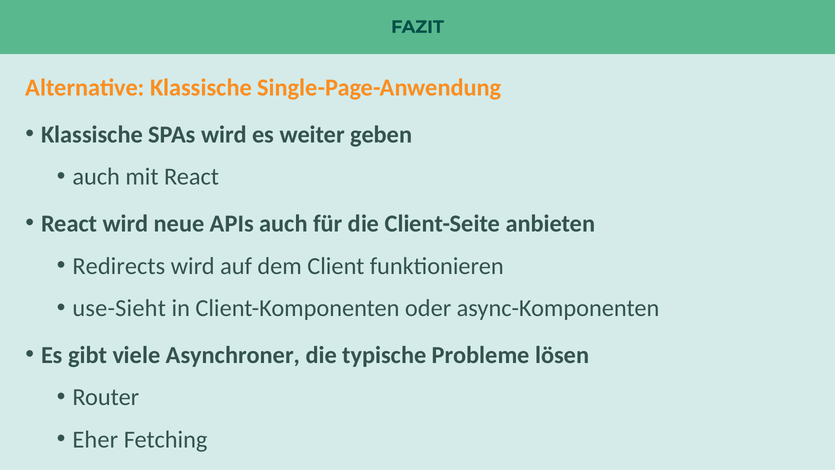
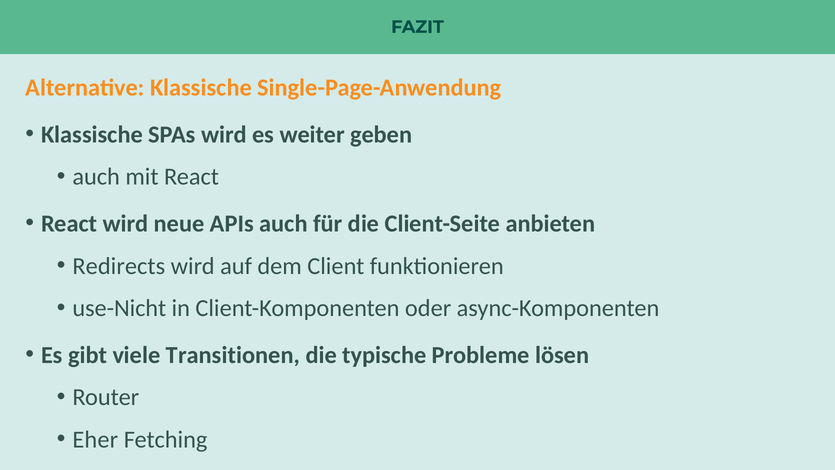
use-Sieht: use-Sieht -> use-Nicht
Asynchroner: Asynchroner -> Transitionen
